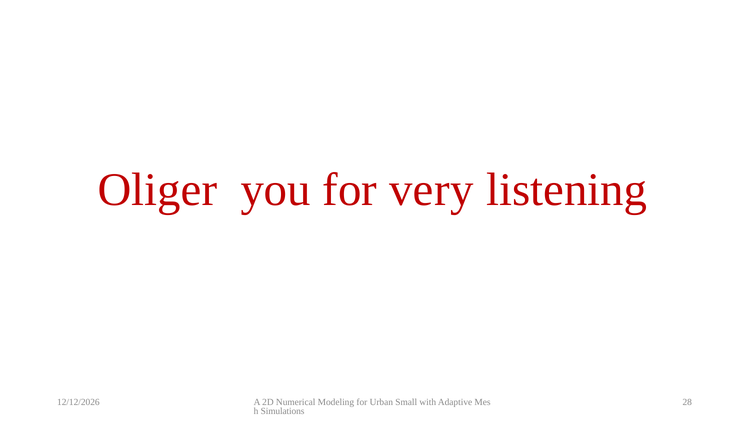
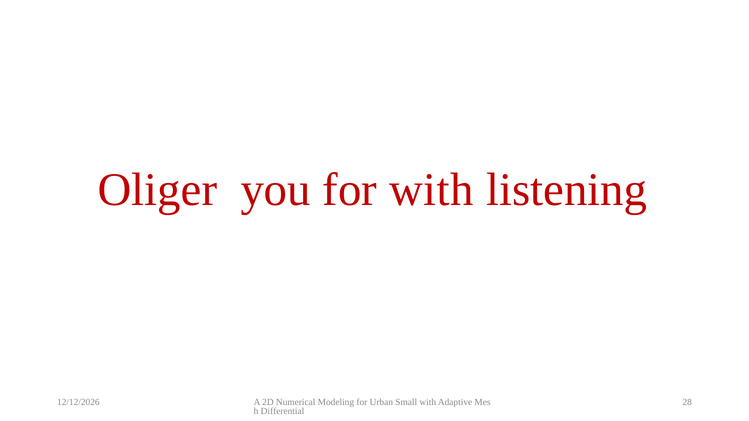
for very: very -> with
Simulations: Simulations -> Differential
